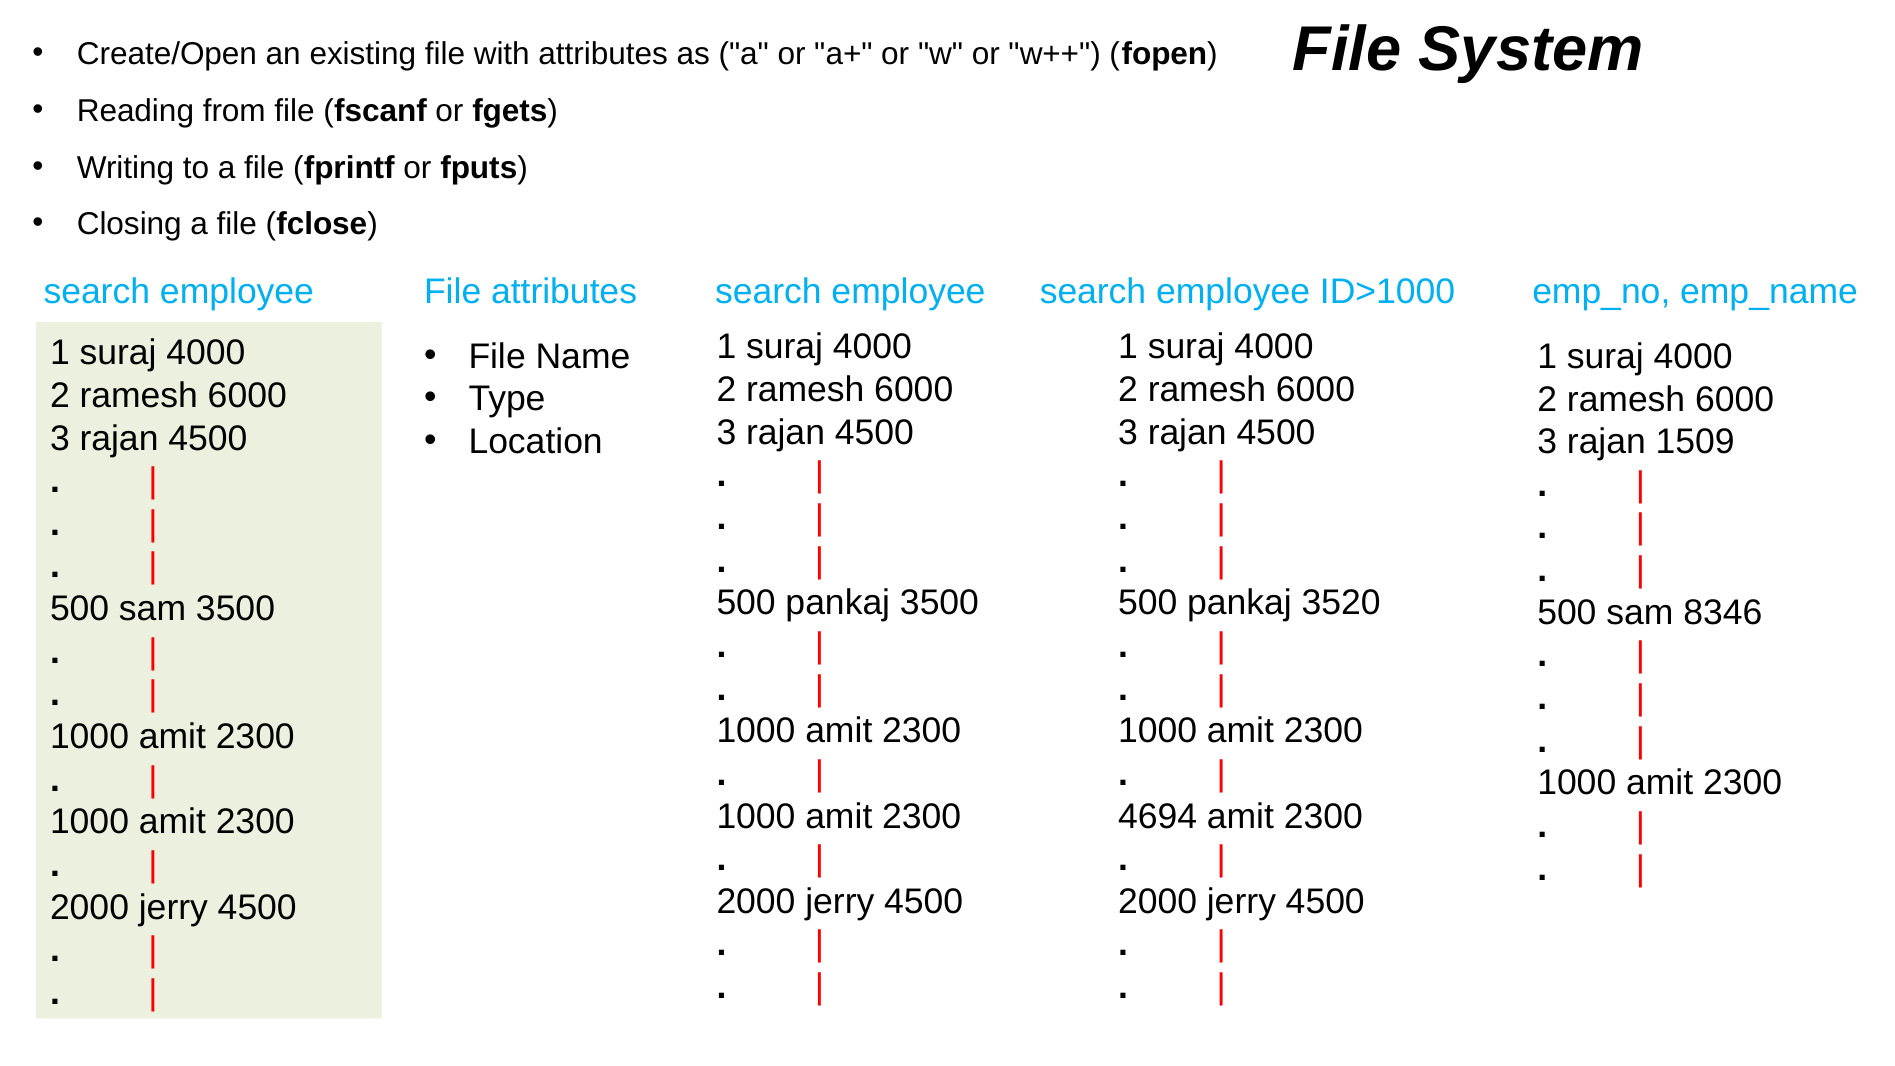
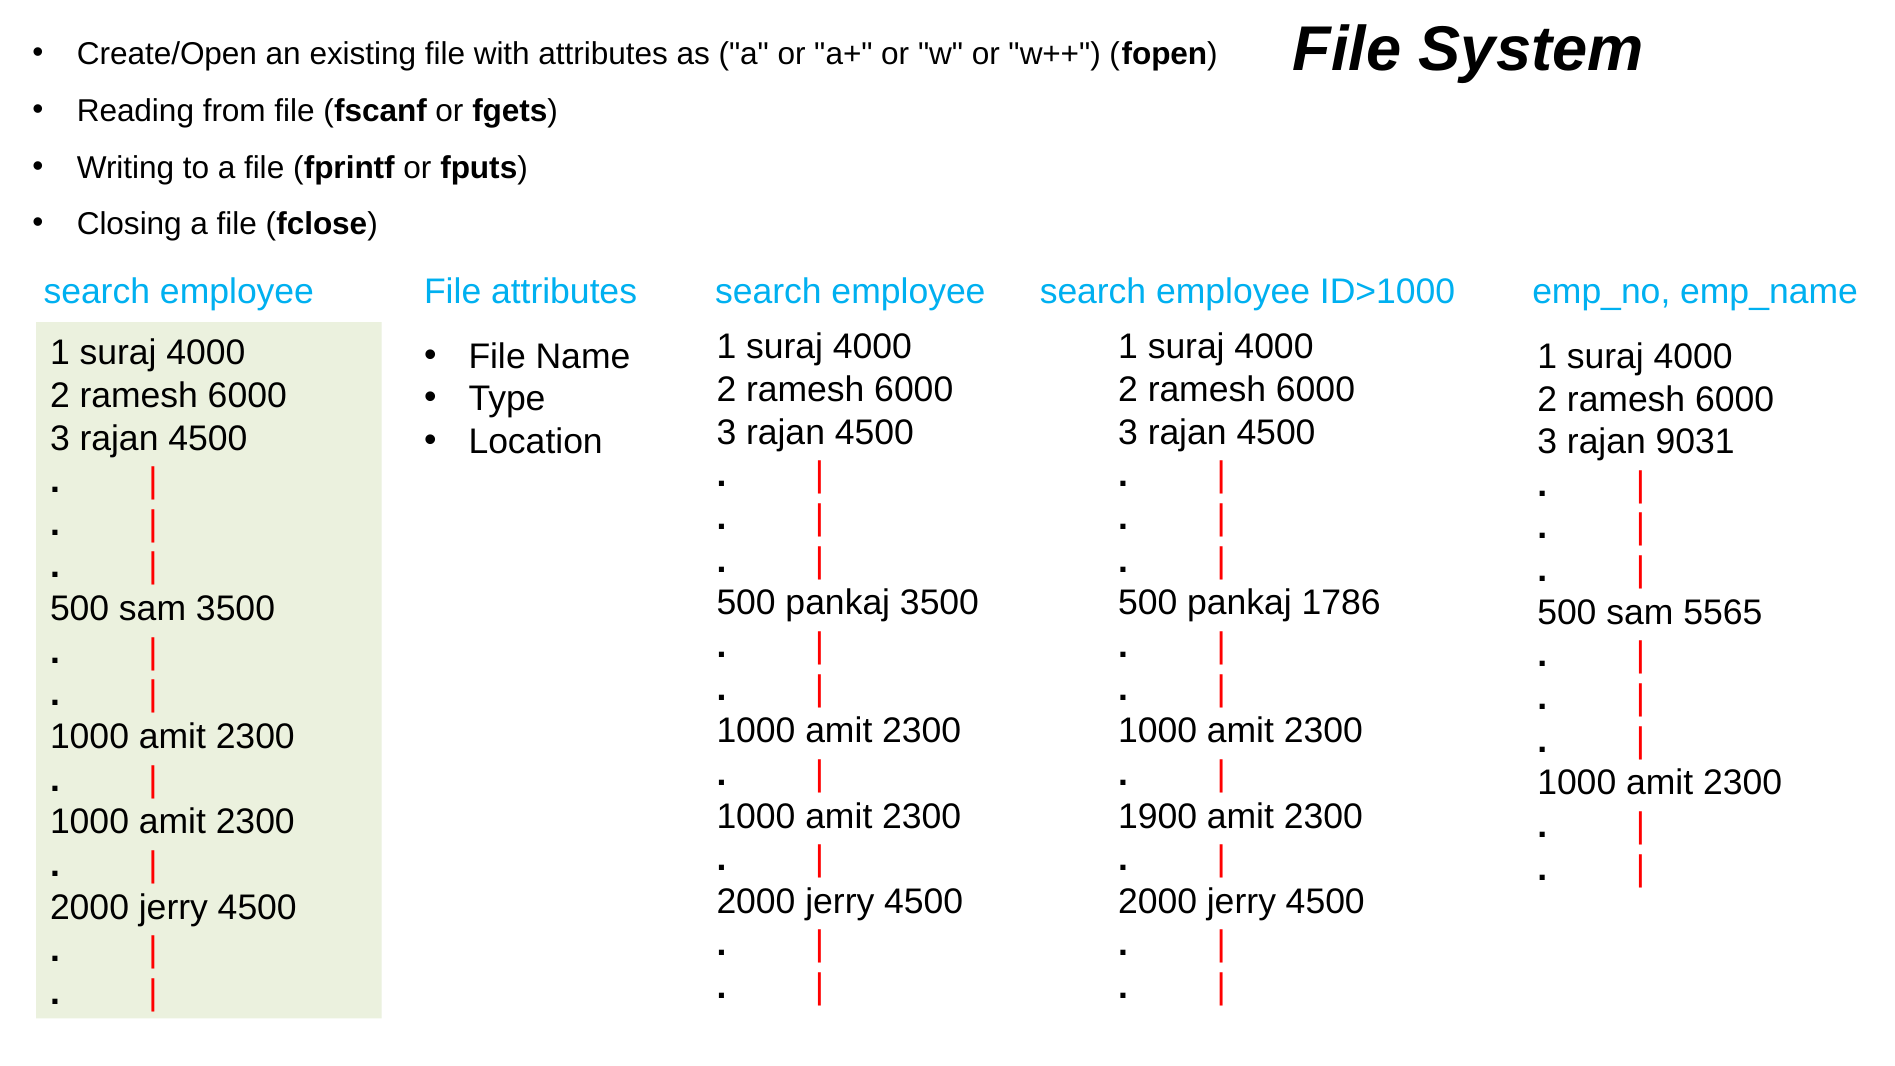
1509: 1509 -> 9031
3520: 3520 -> 1786
8346: 8346 -> 5565
4694: 4694 -> 1900
